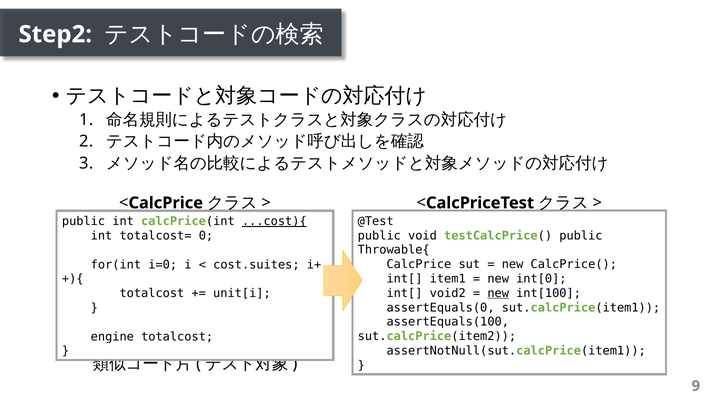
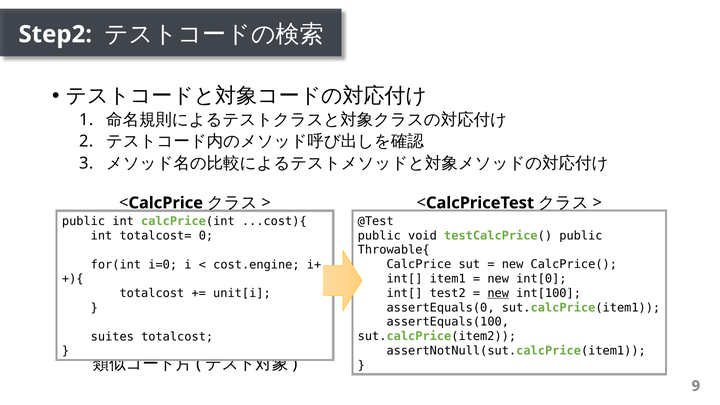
...cost){ underline: present -> none
cost.suites: cost.suites -> cost.engine
void2: void2 -> test2
engine: engine -> suites
